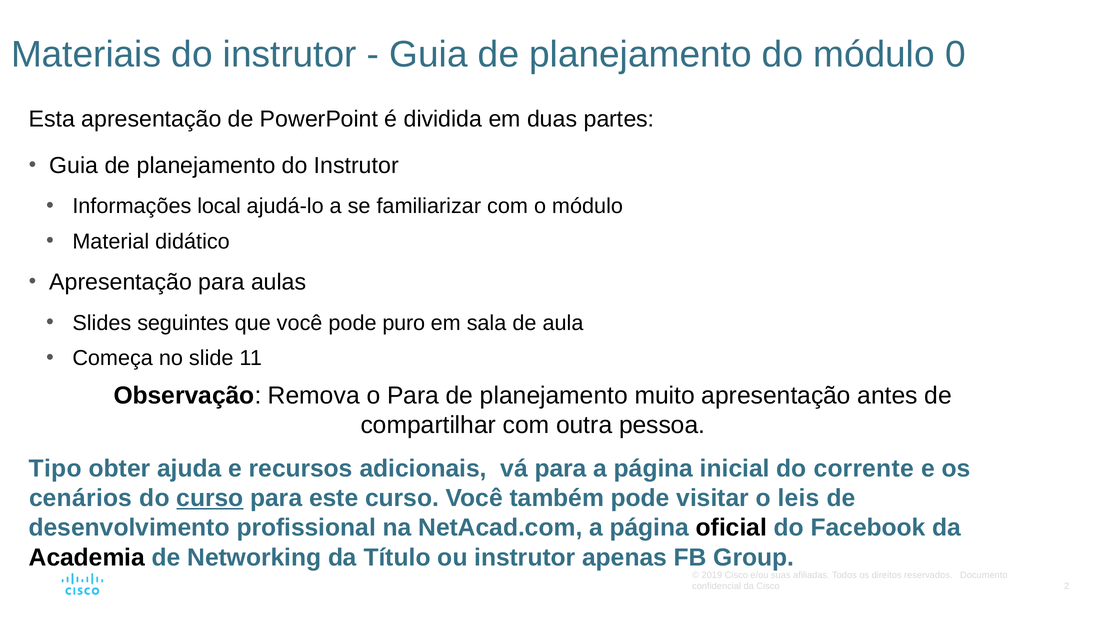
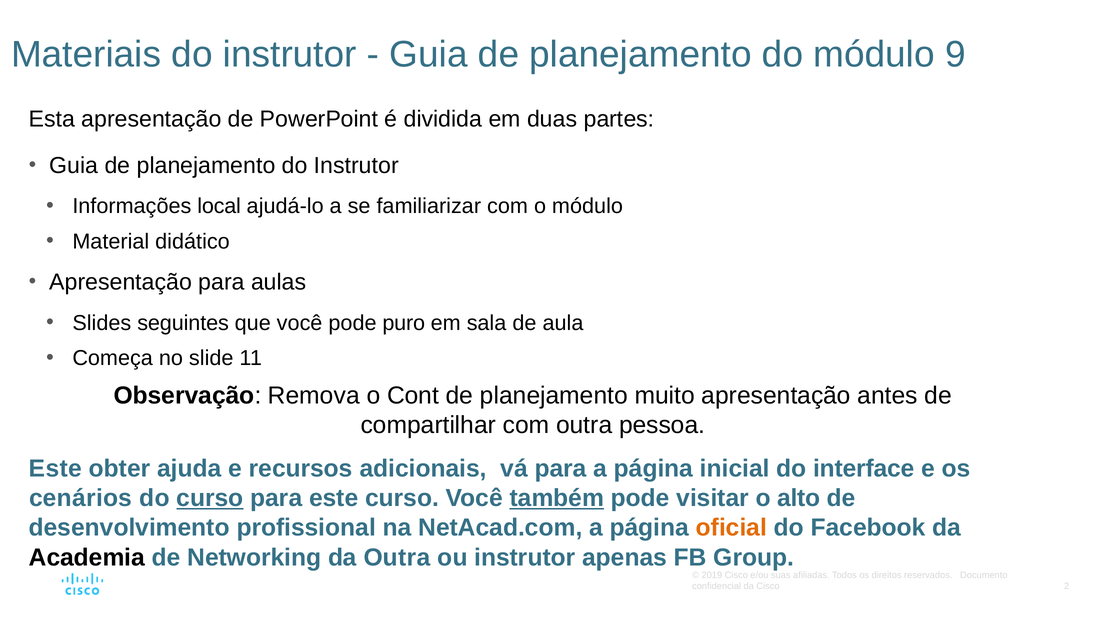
0: 0 -> 9
o Para: Para -> Cont
Tipo at (55, 469): Tipo -> Este
corrente: corrente -> interface
também underline: none -> present
leis: leis -> alto
oficial colour: black -> orange
da Título: Título -> Outra
